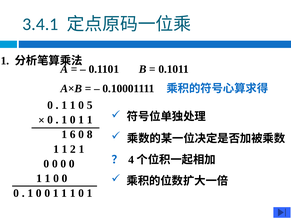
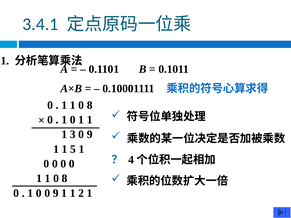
5 at (90, 105): 5 -> 8
6: 6 -> 3
8 at (90, 135): 8 -> 9
2: 2 -> 5
0 at (65, 179): 0 -> 8
1 0 0 1: 1 -> 9
0 at (81, 193): 0 -> 2
